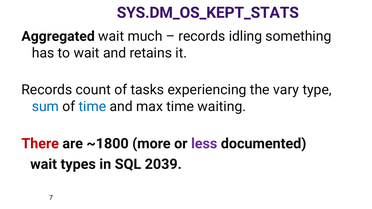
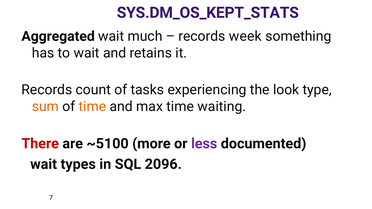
idling: idling -> week
vary: vary -> look
sum colour: blue -> orange
time at (92, 107) colour: blue -> orange
~1800: ~1800 -> ~5100
2039: 2039 -> 2096
